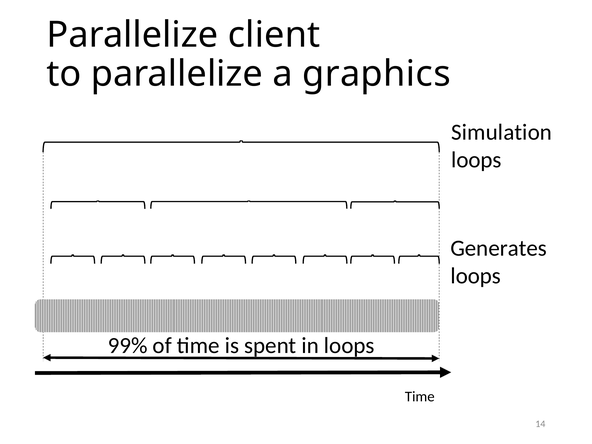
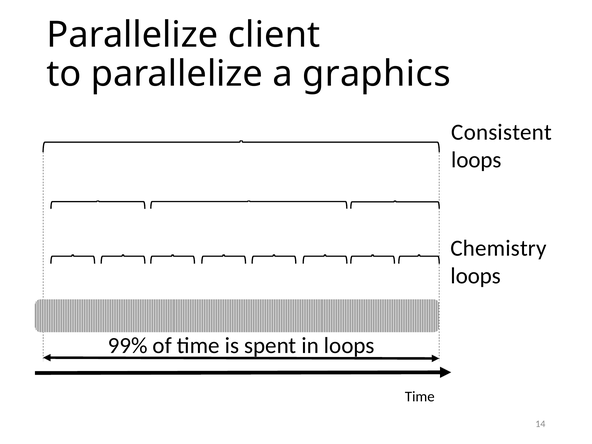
Simulation: Simulation -> Consistent
Generates: Generates -> Chemistry
